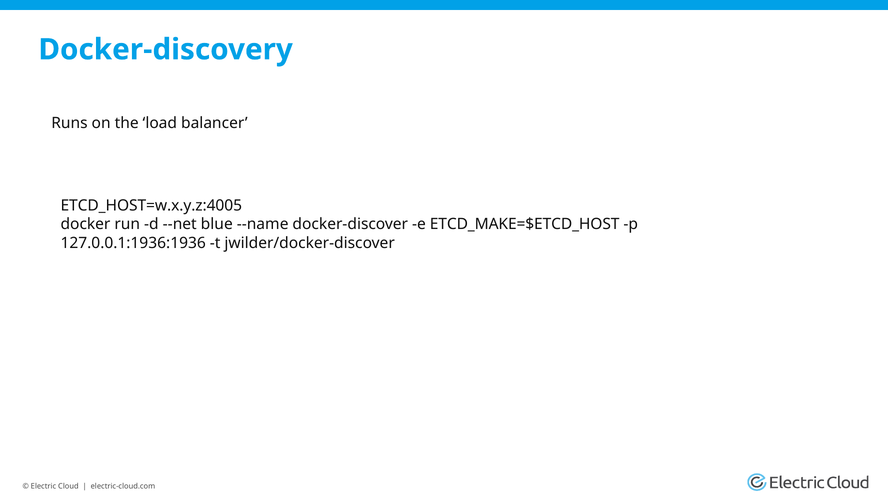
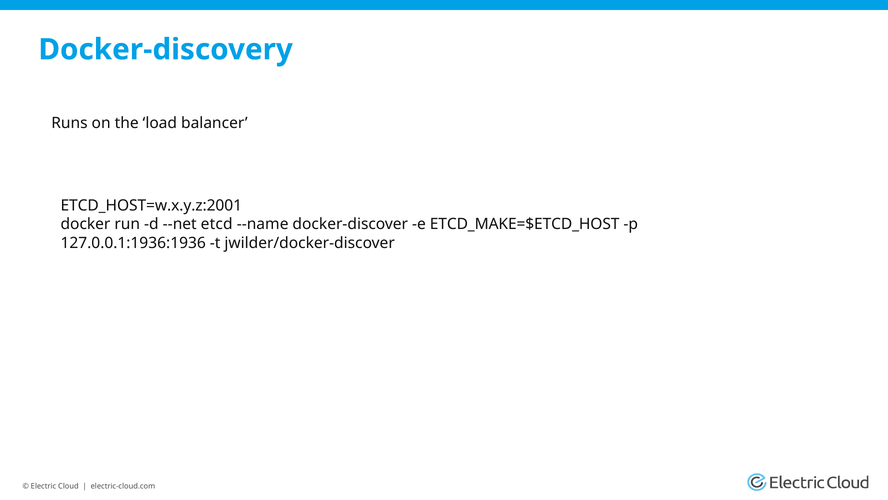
ETCD_HOST=w.x.y.z:4005: ETCD_HOST=w.x.y.z:4005 -> ETCD_HOST=w.x.y.z:2001
blue: blue -> etcd
